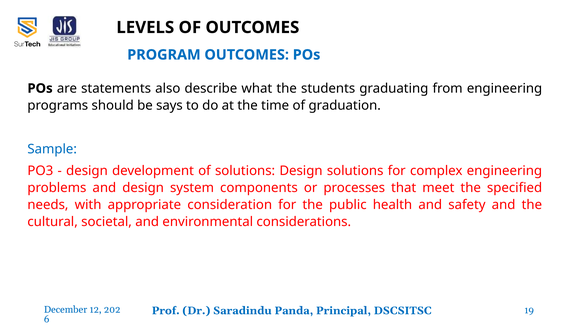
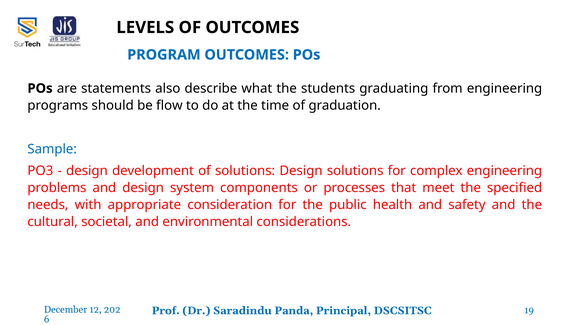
says: says -> flow
